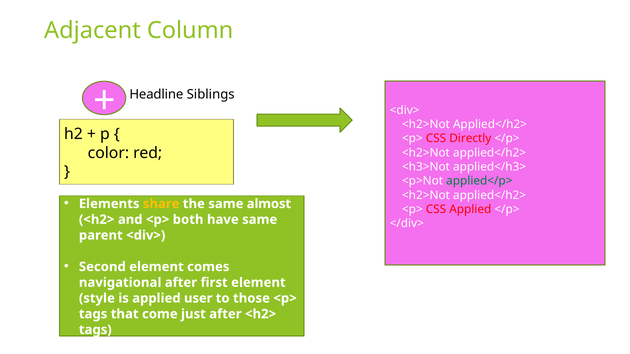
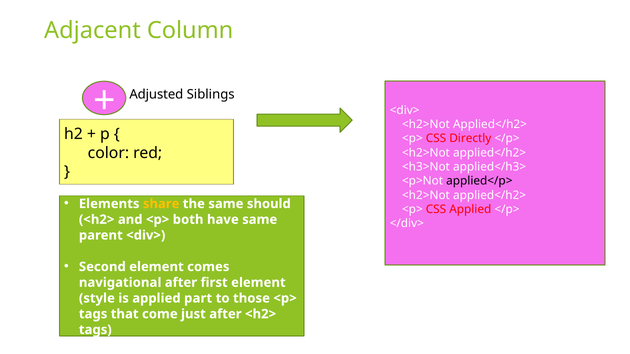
Headline: Headline -> Adjusted
applied</p> colour: green -> black
almost: almost -> should
user: user -> part
